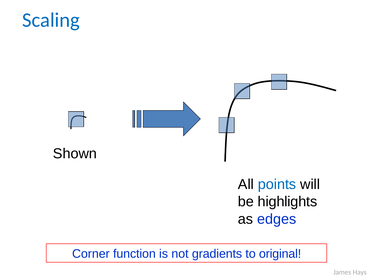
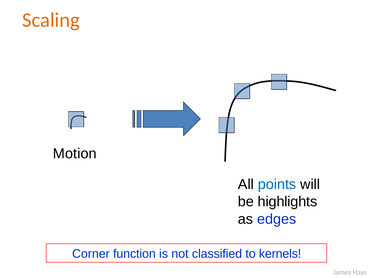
Scaling colour: blue -> orange
Shown: Shown -> Motion
gradients: gradients -> classified
original: original -> kernels
